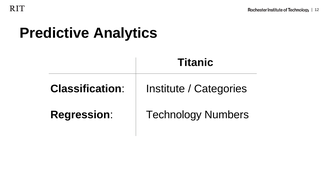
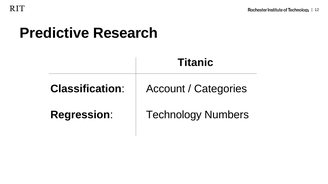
Analytics: Analytics -> Research
Institute: Institute -> Account
